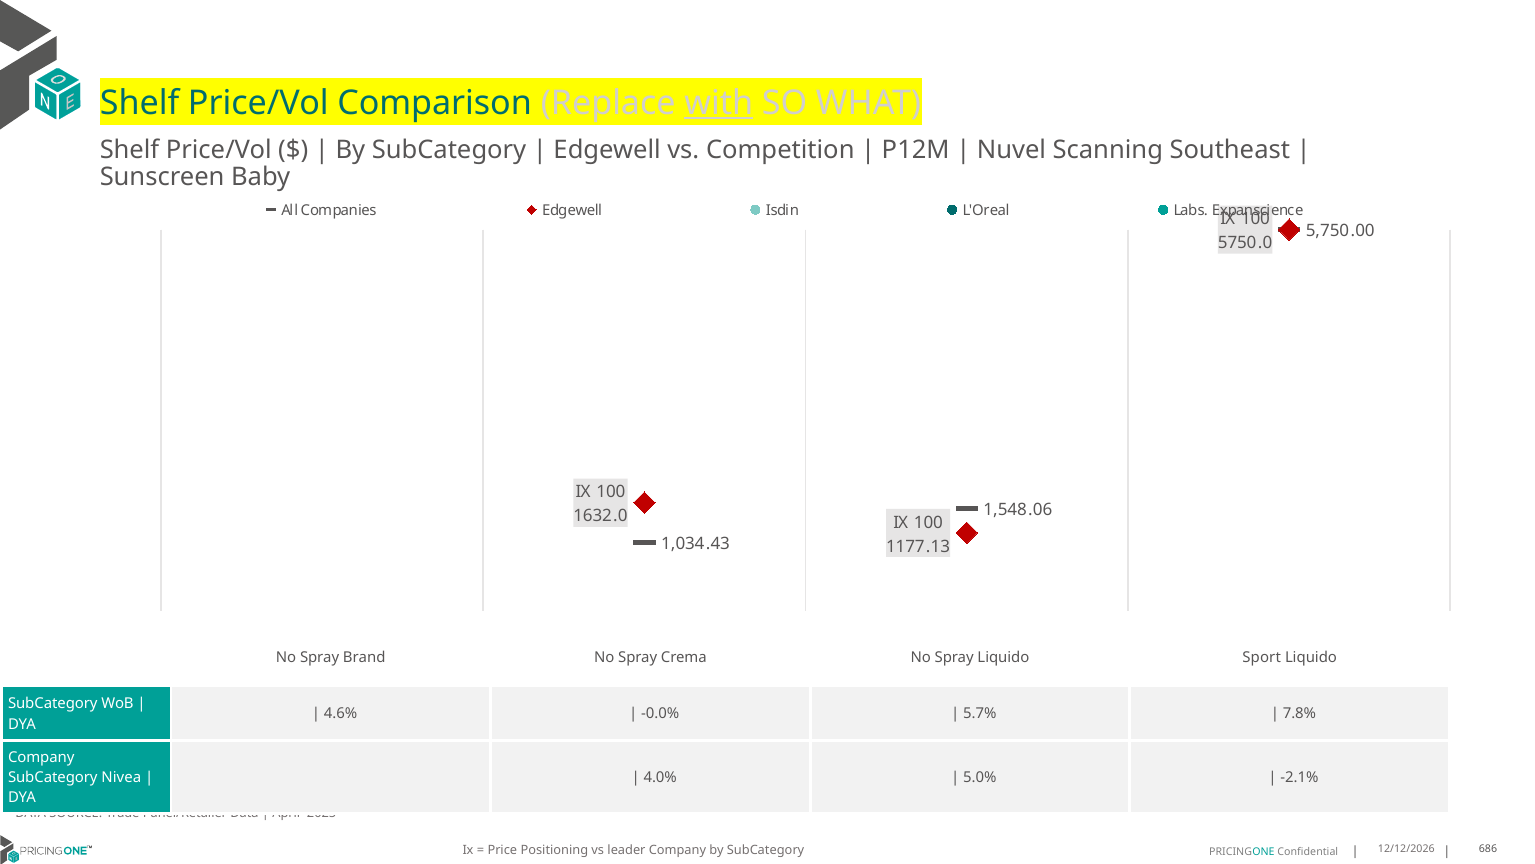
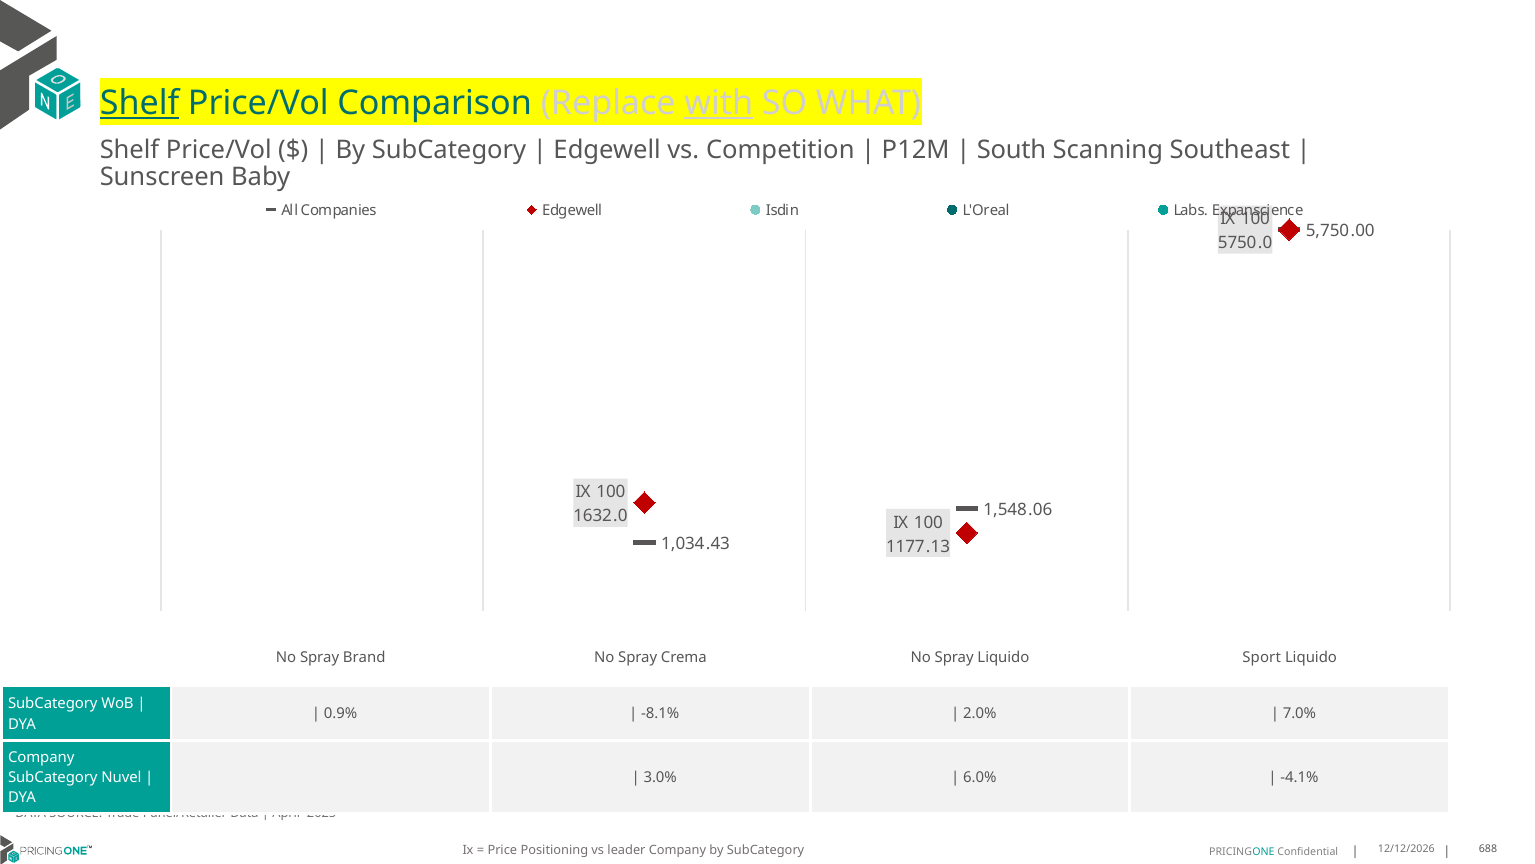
Shelf at (140, 103) underline: none -> present
Nuvel: Nuvel -> South
4.6%: 4.6% -> 0.9%
-0.0%: -0.0% -> -8.1%
5.7%: 5.7% -> 2.0%
7.8%: 7.8% -> 7.0%
Nivea: Nivea -> Nuvel
4.0%: 4.0% -> 3.0%
5.0%: 5.0% -> 6.0%
-2.1%: -2.1% -> -4.1%
686: 686 -> 688
